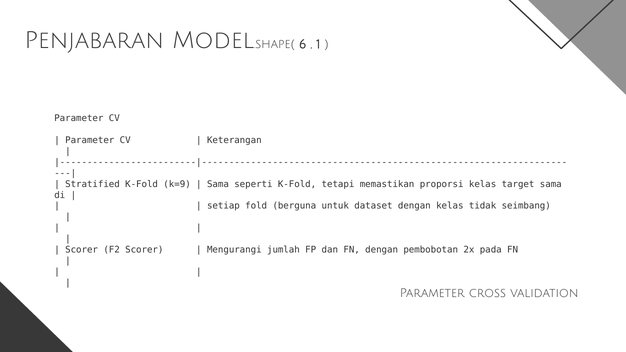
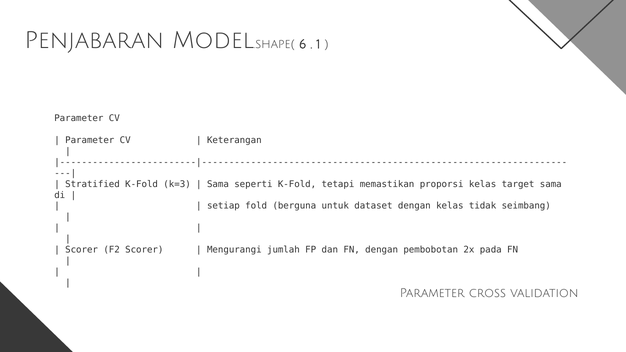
k=9: k=9 -> k=3
